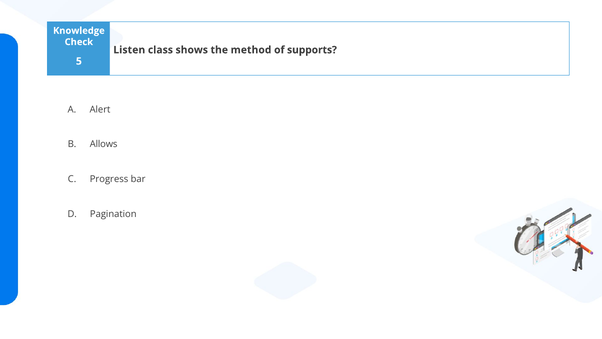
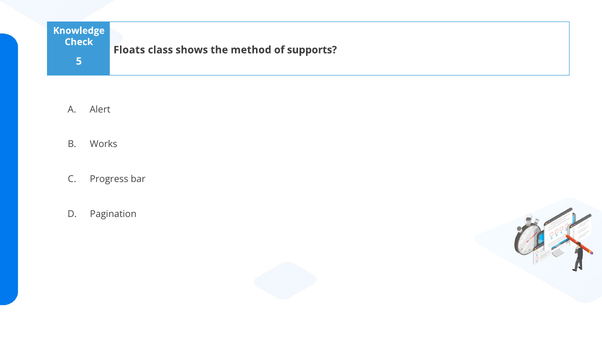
Listen: Listen -> Floats
Allows: Allows -> Works
